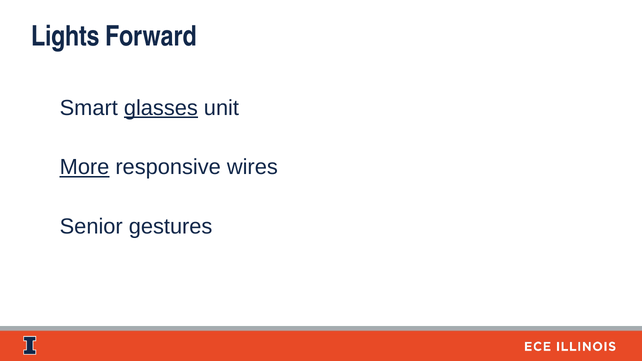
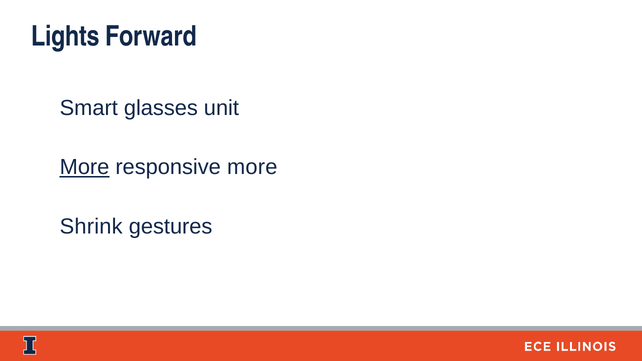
glasses underline: present -> none
responsive wires: wires -> more
Senior: Senior -> Shrink
